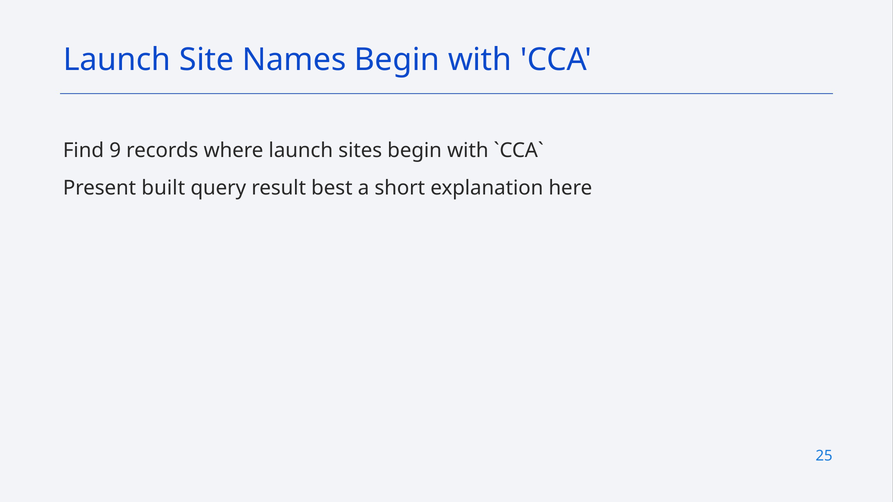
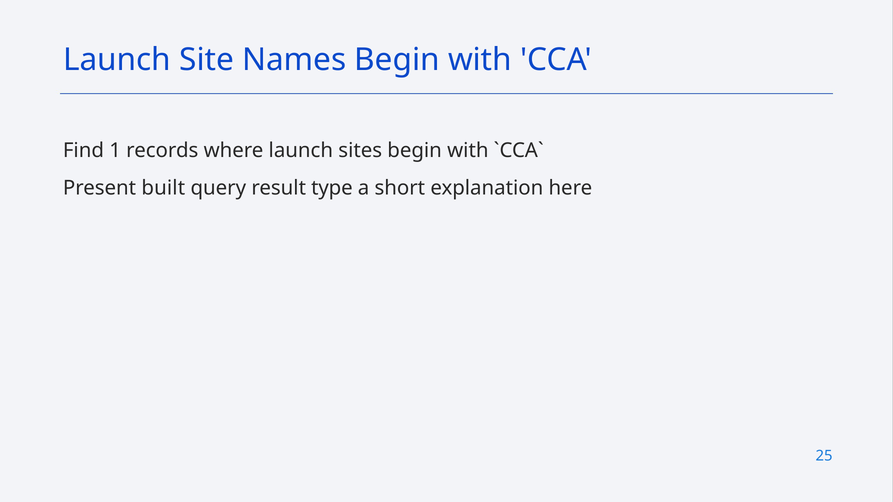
9: 9 -> 1
best: best -> type
